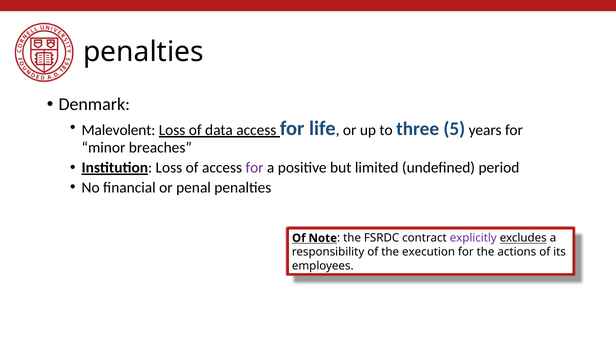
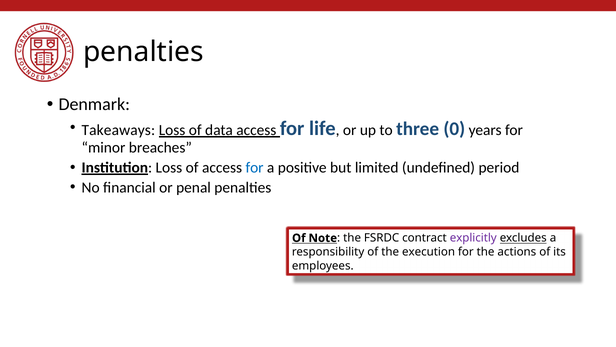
Malevolent: Malevolent -> Takeaways
5: 5 -> 0
for at (255, 167) colour: purple -> blue
